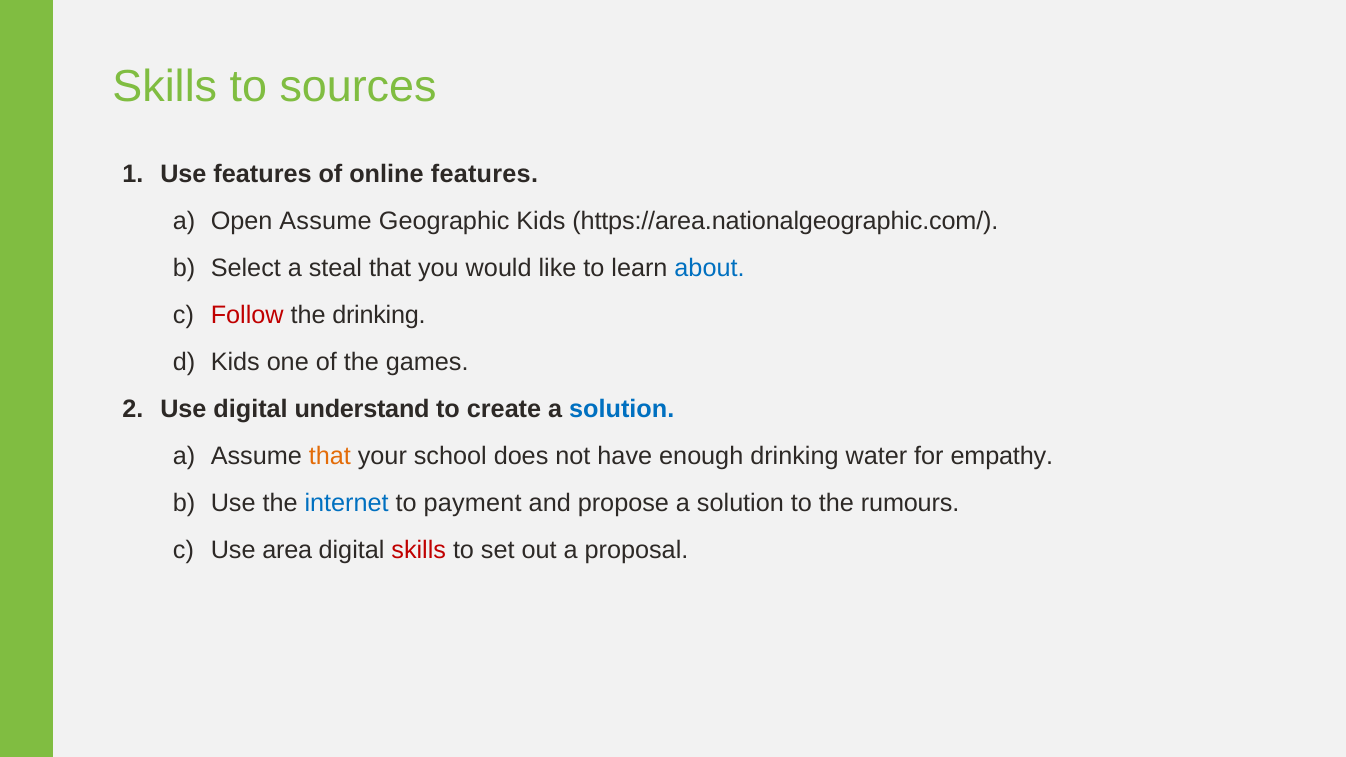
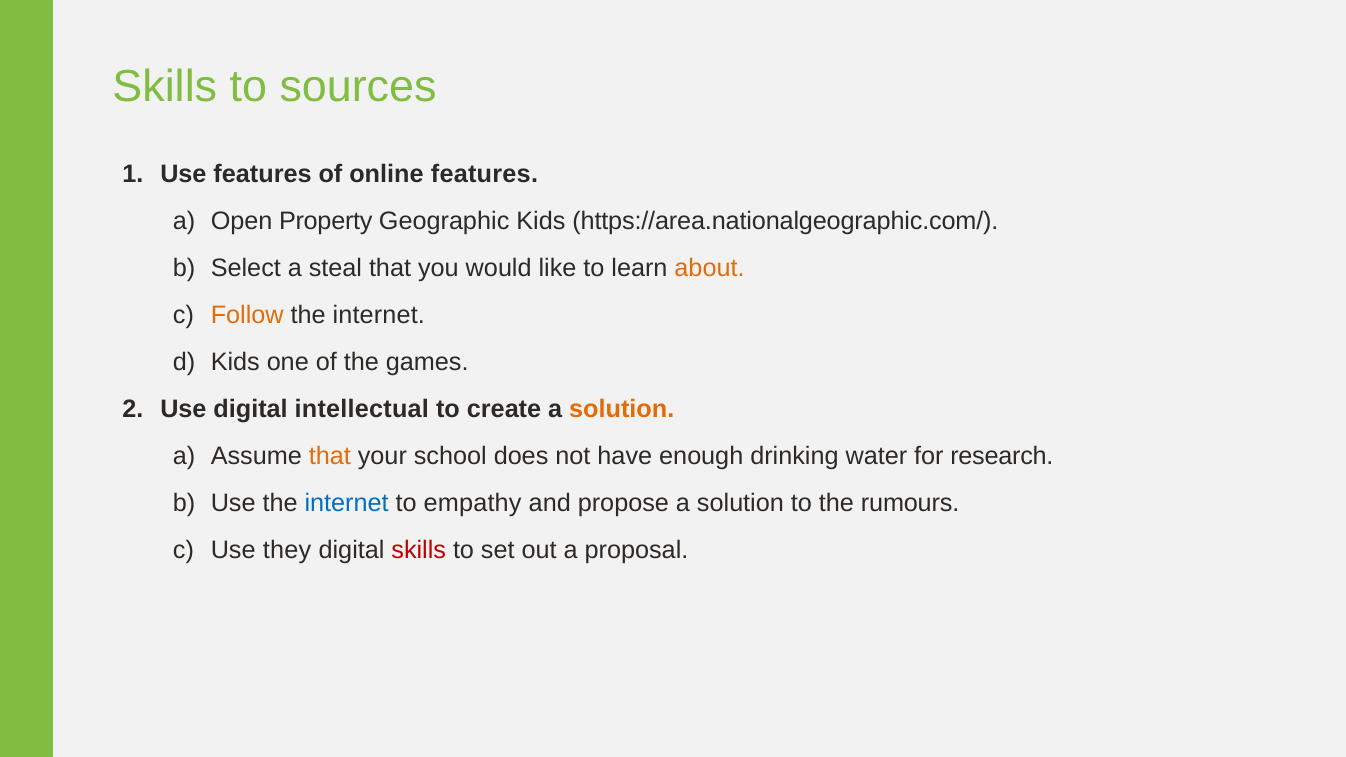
Open Assume: Assume -> Property
about colour: blue -> orange
Follow colour: red -> orange
drinking at (379, 315): drinking -> internet
understand: understand -> intellectual
solution at (622, 409) colour: blue -> orange
empathy: empathy -> research
payment: payment -> empathy
area: area -> they
